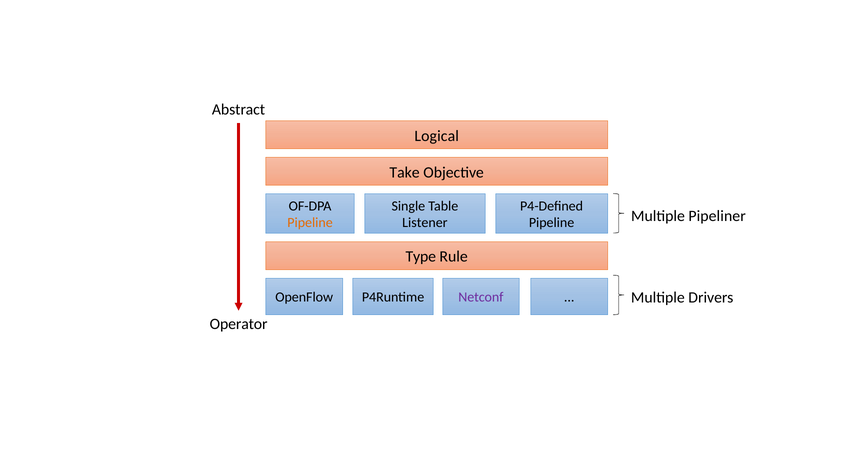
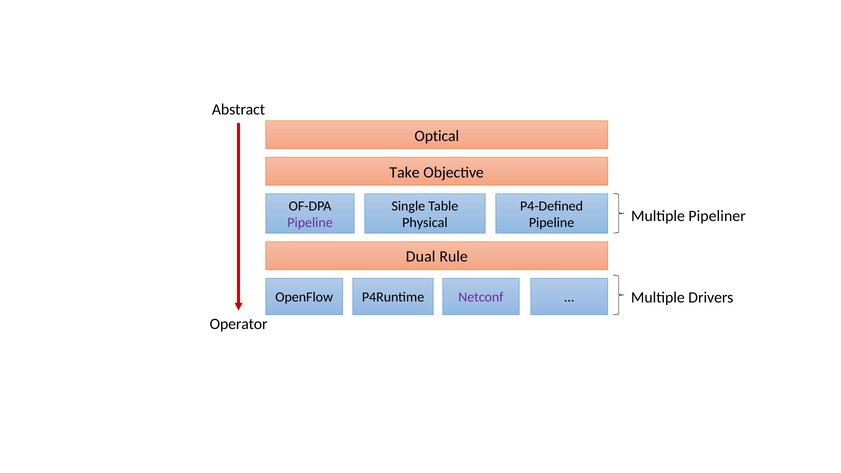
Logical: Logical -> Optical
Pipeline at (310, 223) colour: orange -> purple
Listener: Listener -> Physical
Type: Type -> Dual
